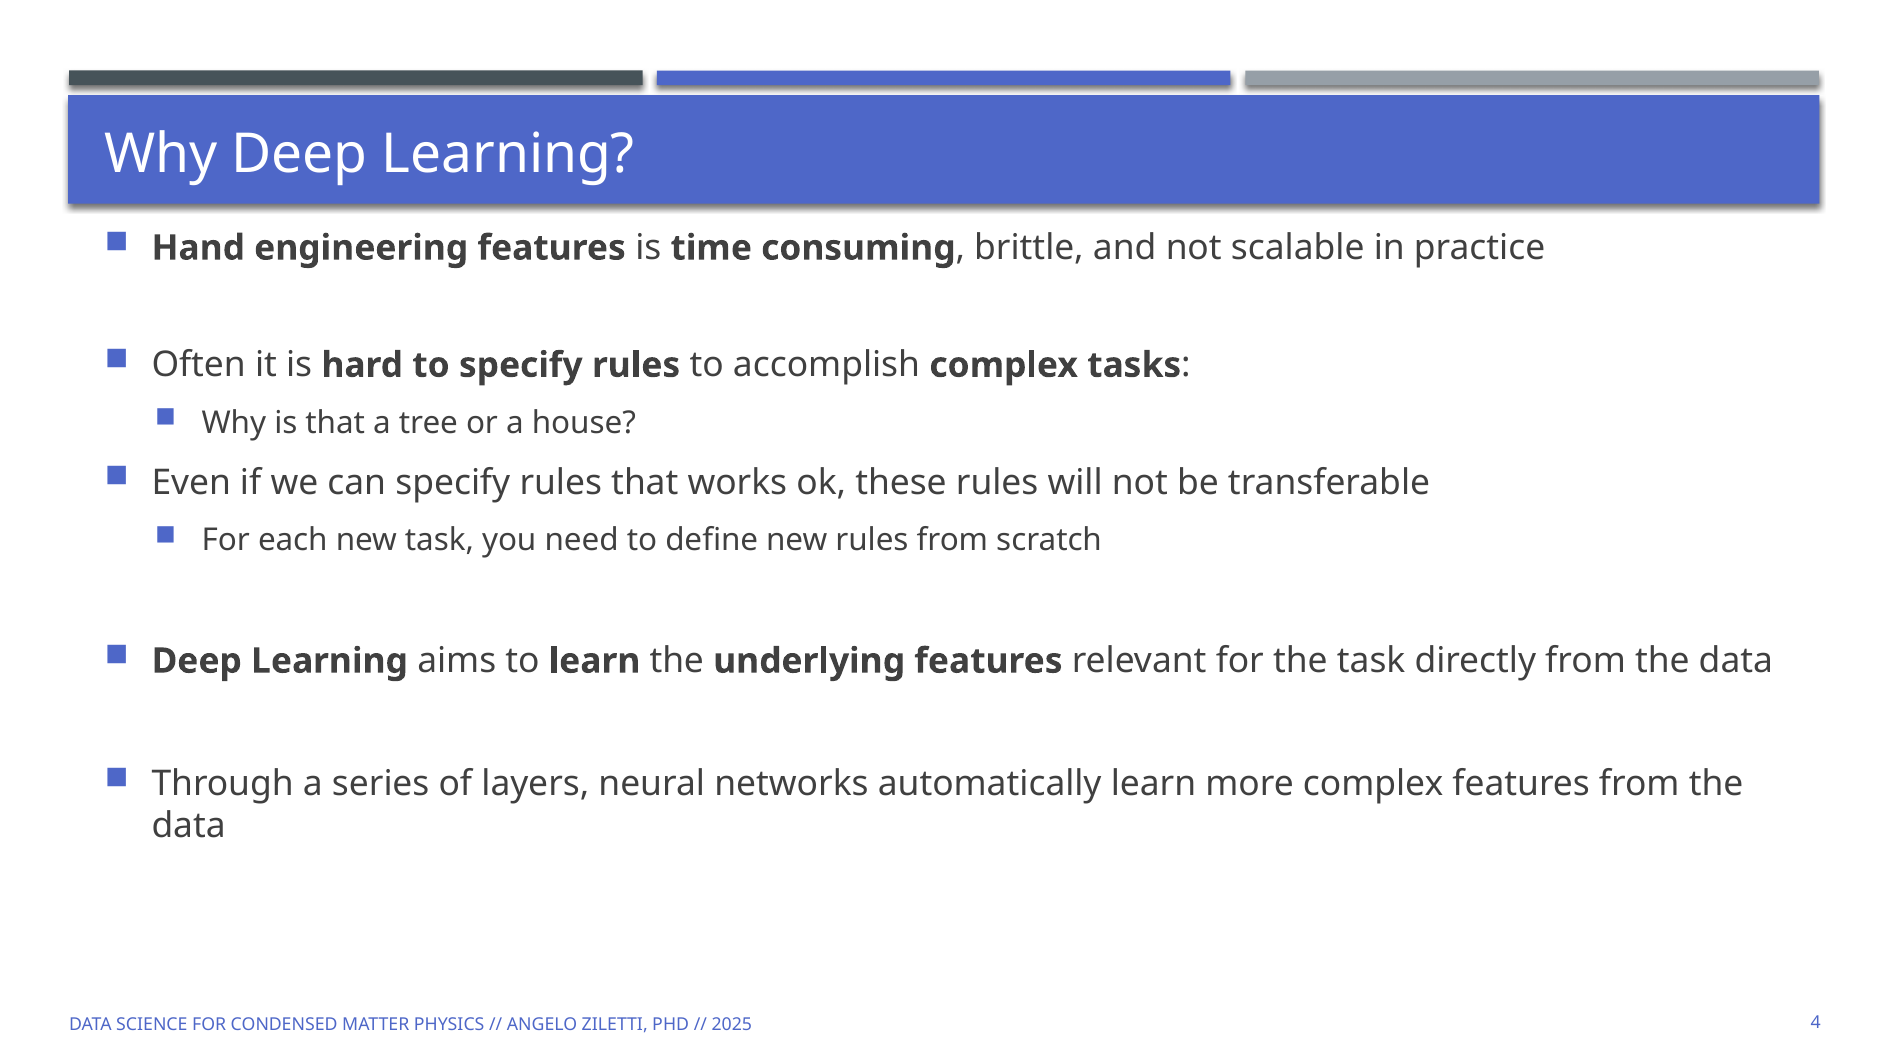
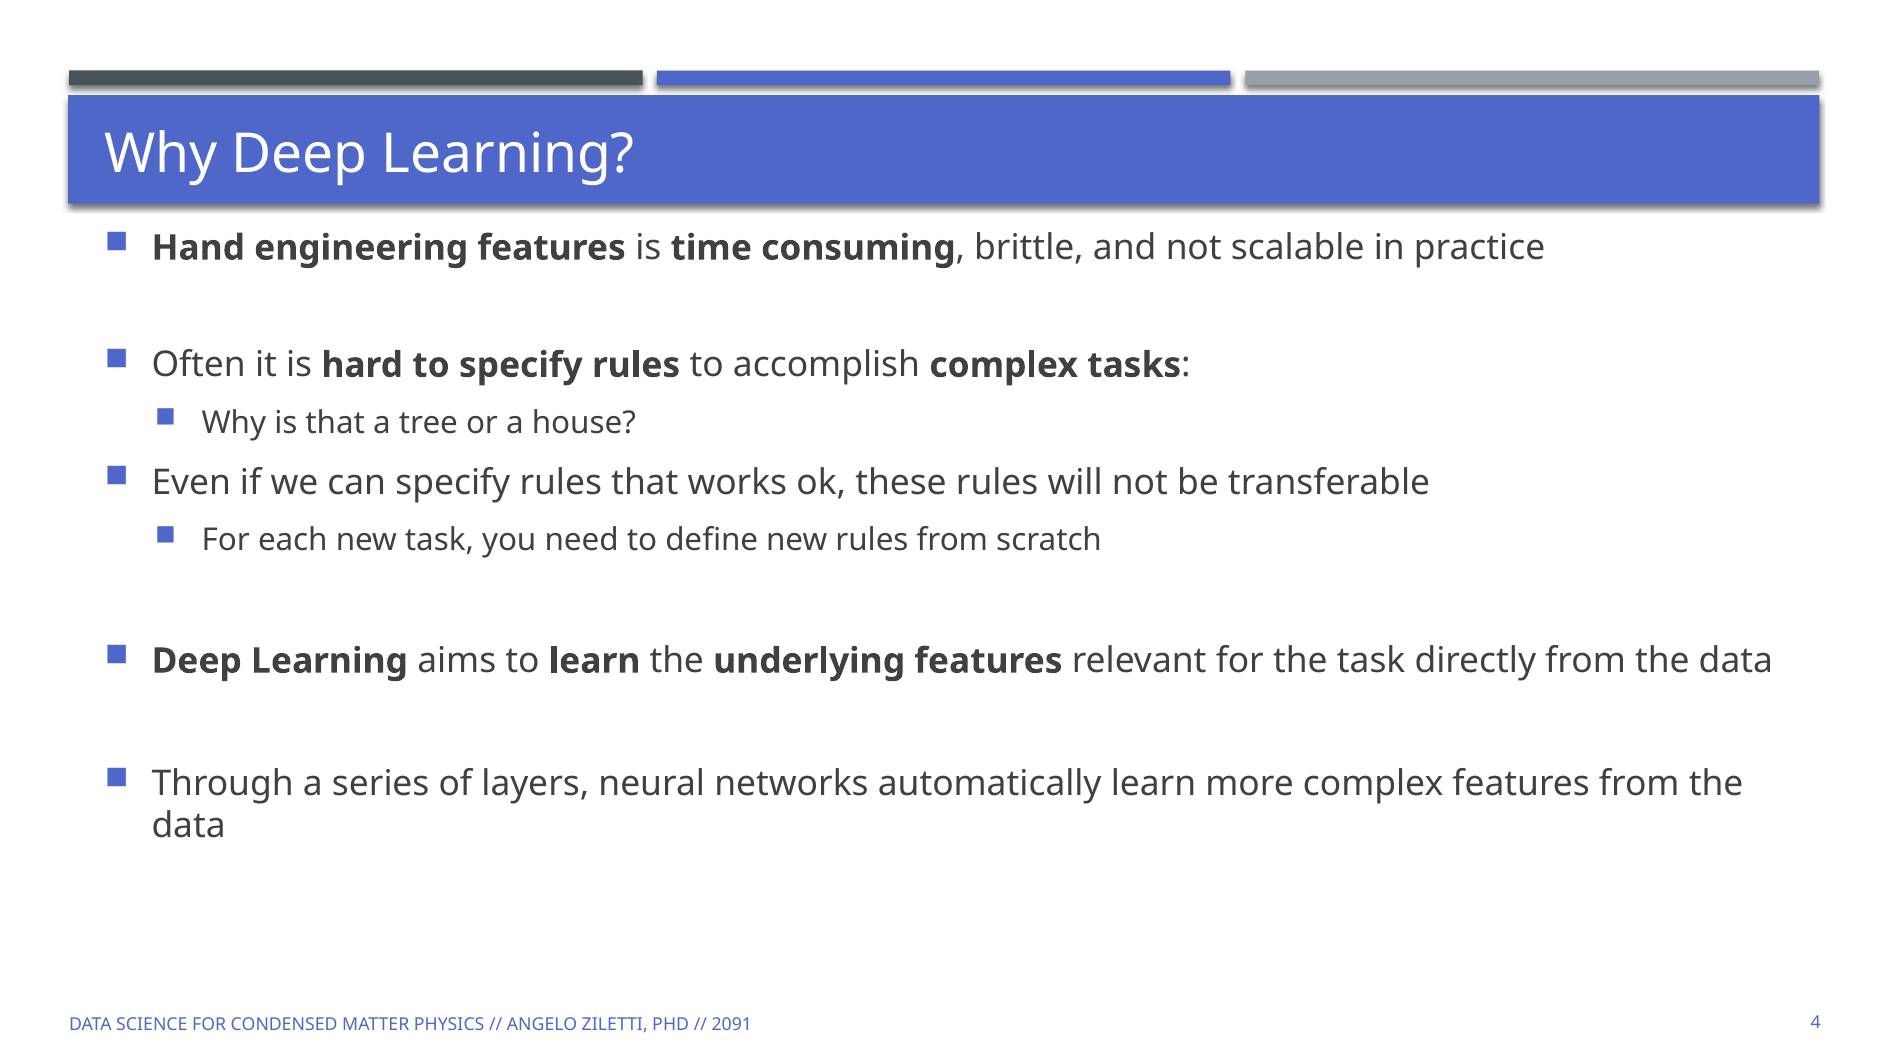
2025: 2025 -> 2091
